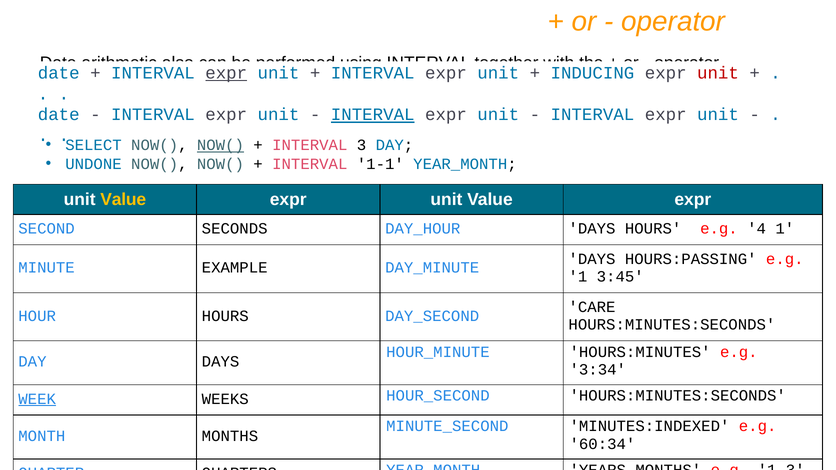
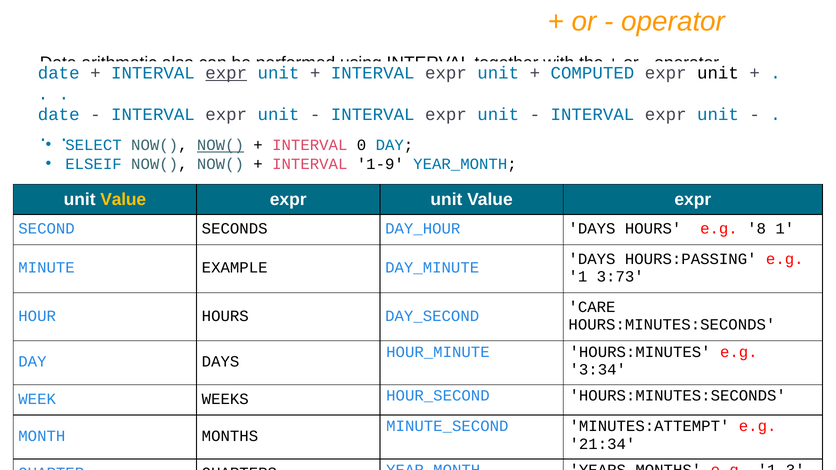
INDUCING: INDUCING -> COMPUTED
unit at (718, 73) colour: red -> black
INTERVAL at (373, 115) underline: present -> none
3: 3 -> 0
UNDONE: UNDONE -> ELSEIF
1-1: 1-1 -> 1-9
4: 4 -> 8
3:45: 3:45 -> 3:73
WEEK underline: present -> none
MINUTES:INDEXED: MINUTES:INDEXED -> MINUTES:ATTEMPT
60:34: 60:34 -> 21:34
